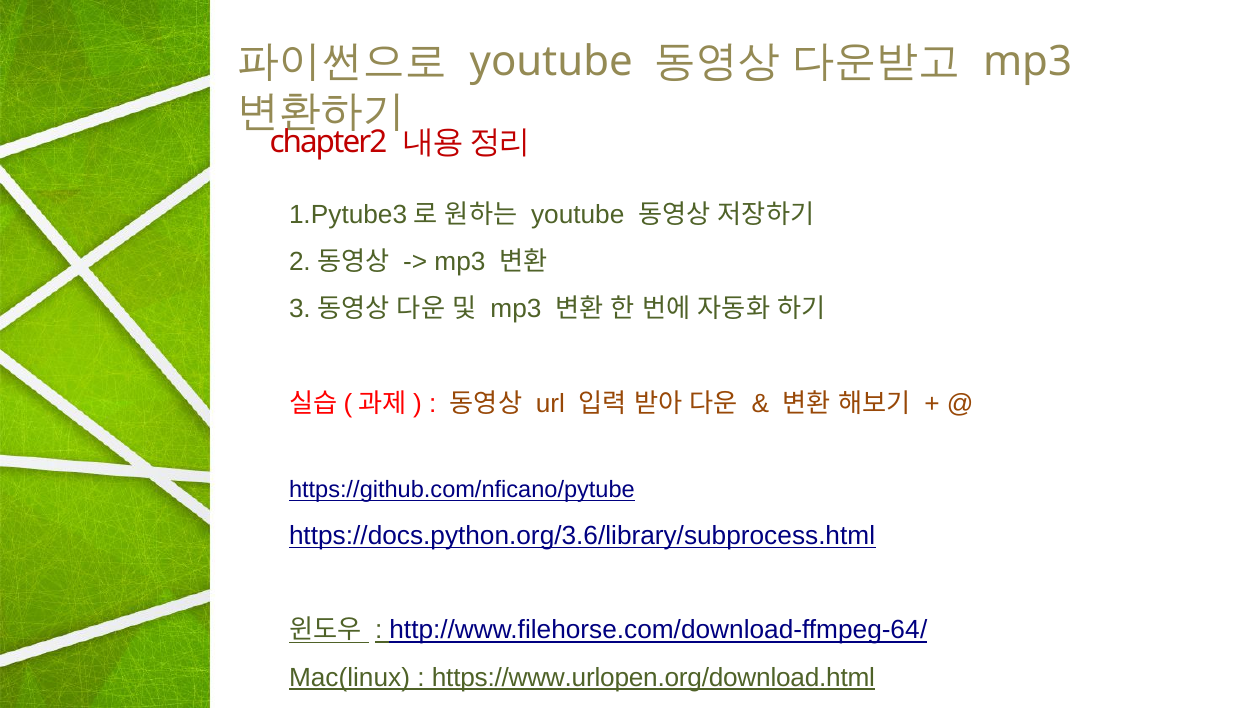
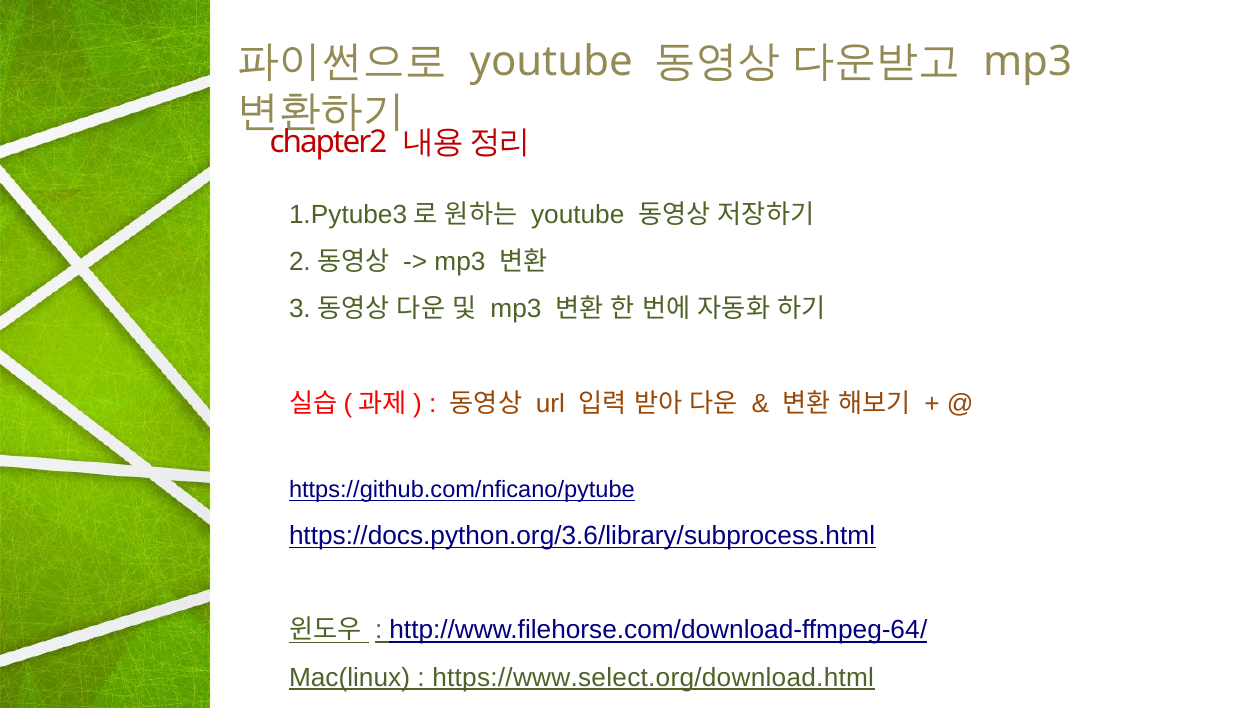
https://www.urlopen.org/download.html: https://www.urlopen.org/download.html -> https://www.select.org/download.html
